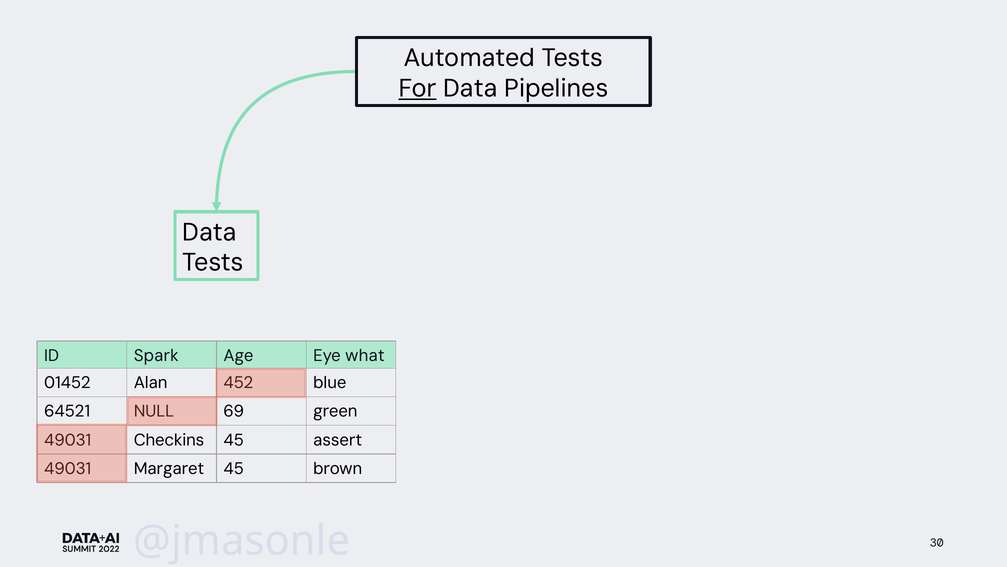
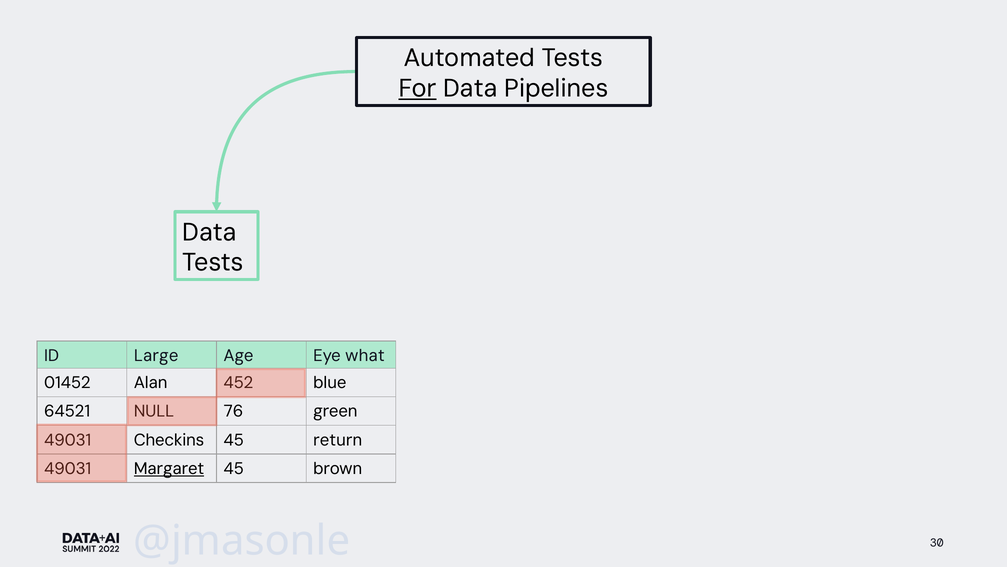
Spark: Spark -> Large
69: 69 -> 76
assert: assert -> return
Margaret underline: none -> present
